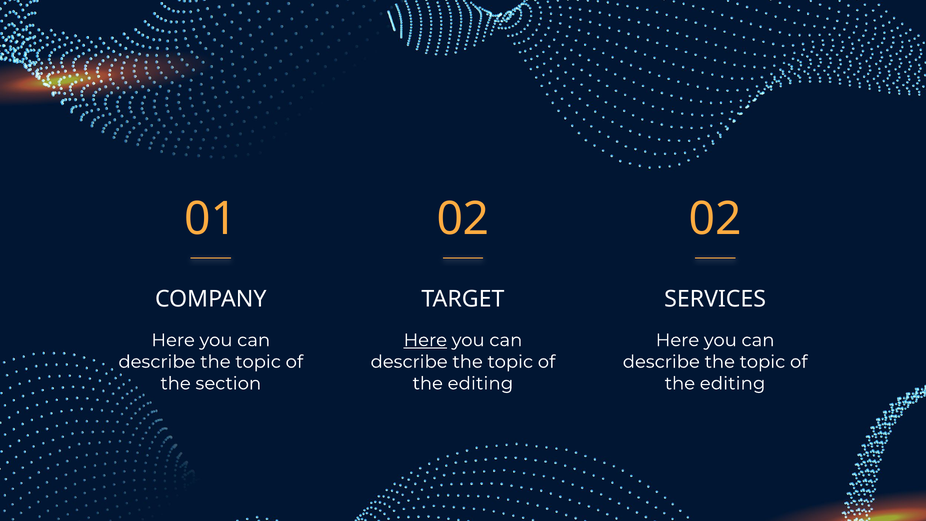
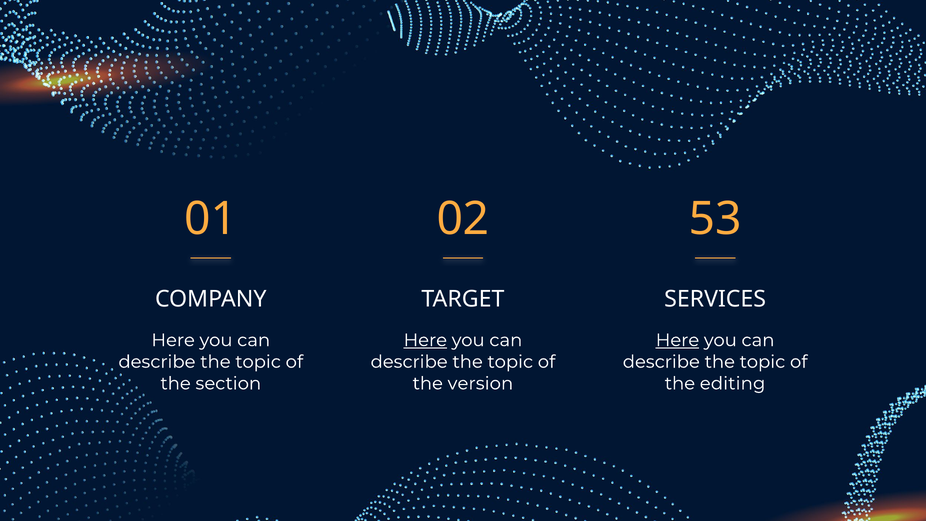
02 02: 02 -> 53
Here at (677, 340) underline: none -> present
editing at (480, 383): editing -> version
